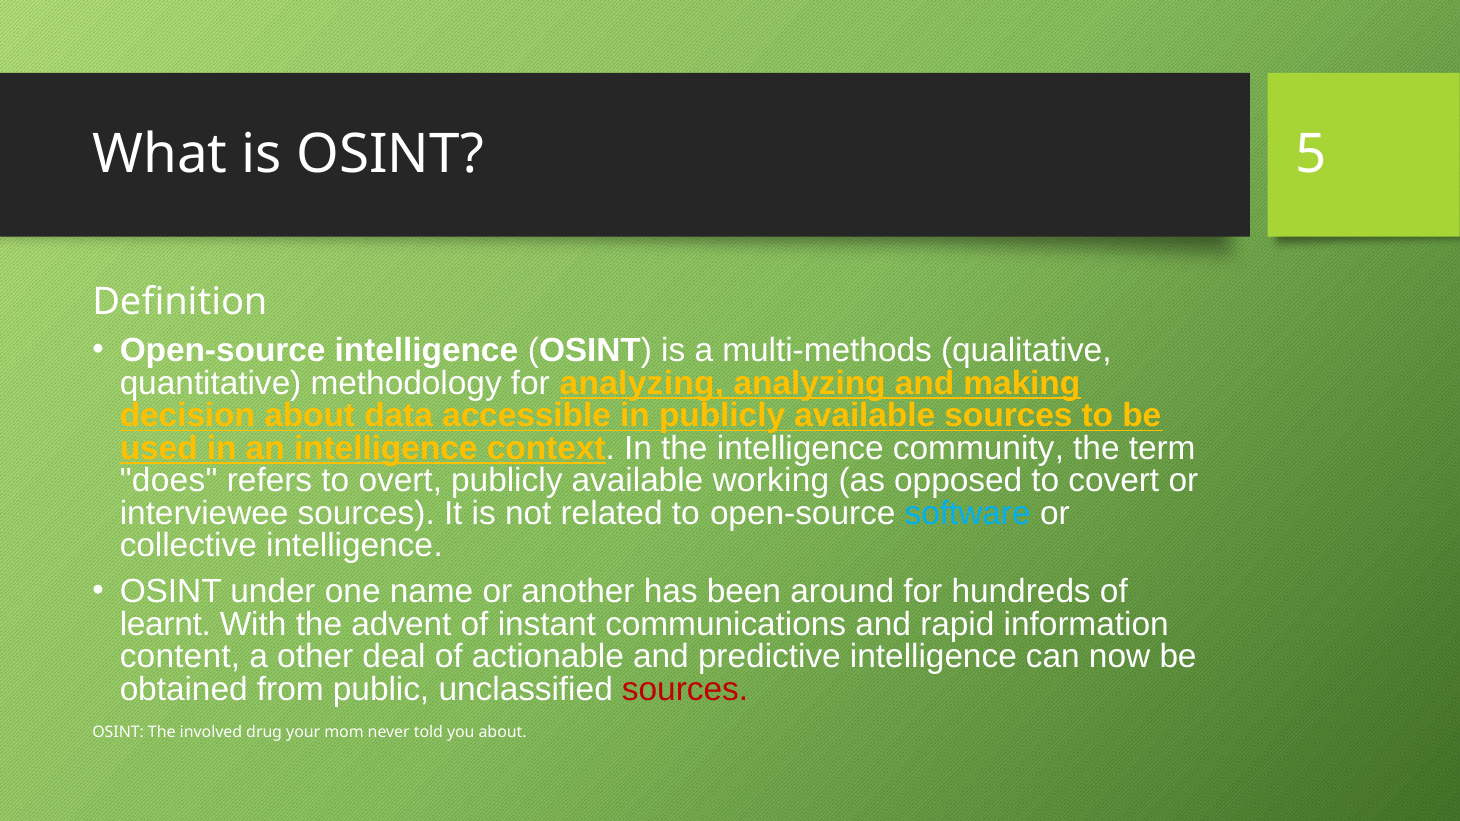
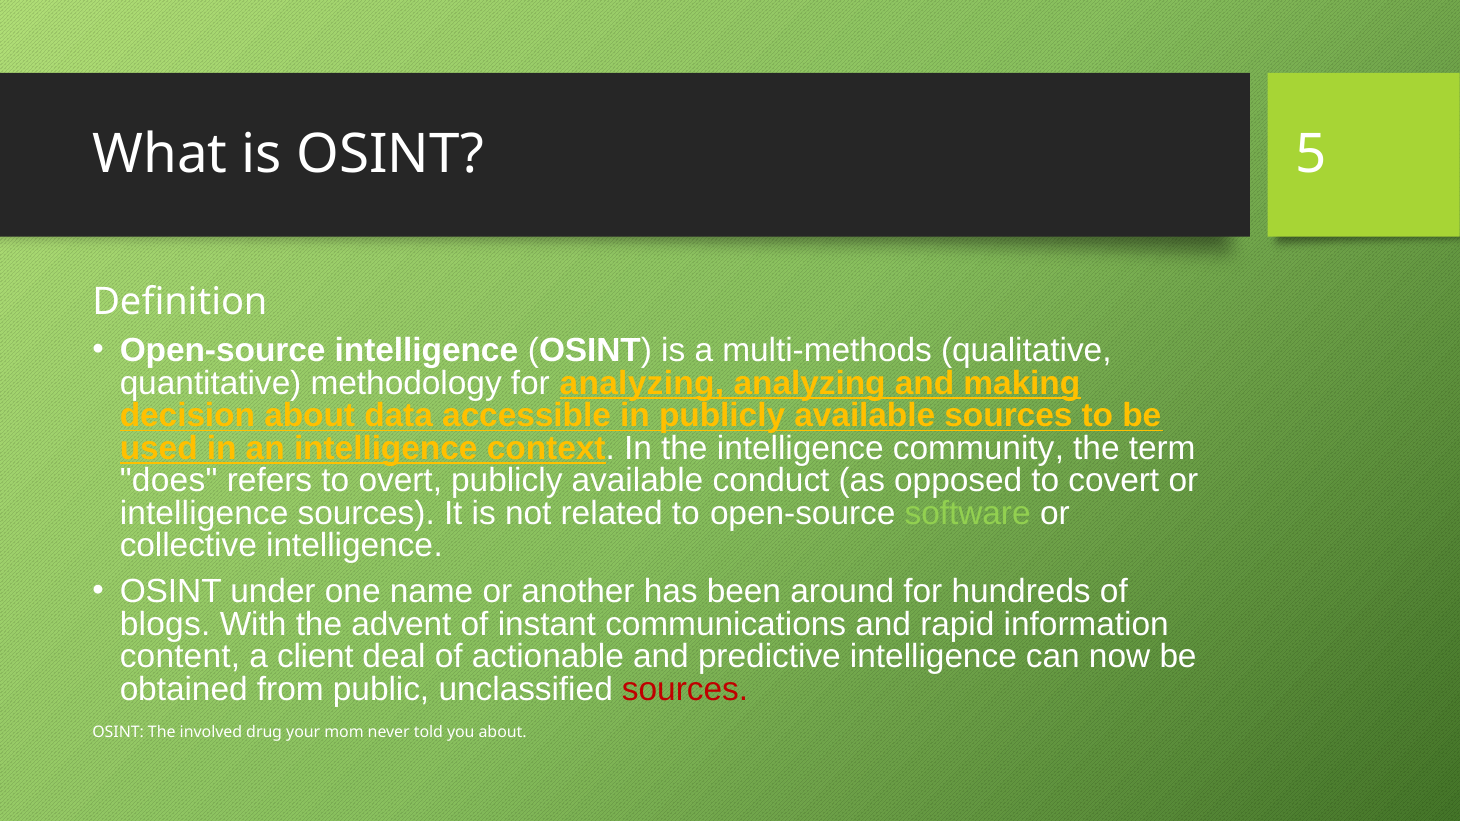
working: working -> conduct
interviewee at (204, 513): interviewee -> intelligence
software colour: light blue -> light green
learnt: learnt -> blogs
other: other -> client
